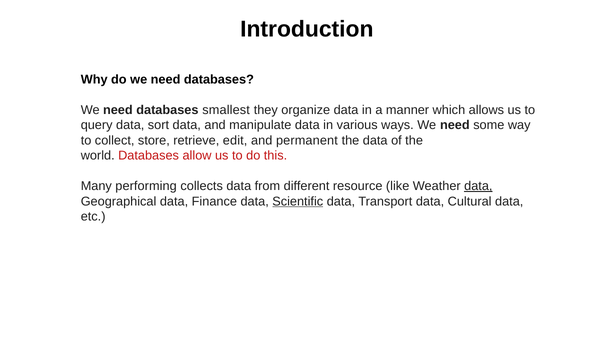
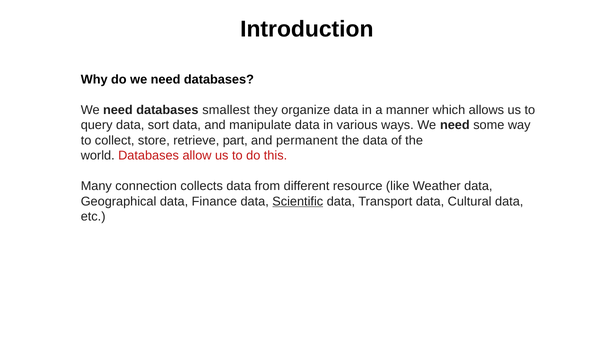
edit: edit -> part
performing: performing -> connection
data at (478, 186) underline: present -> none
